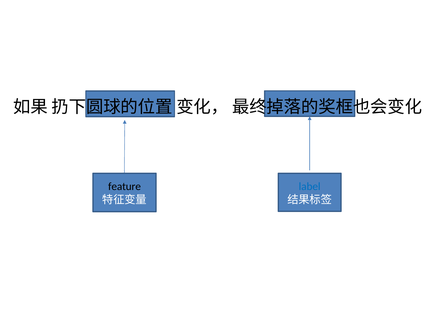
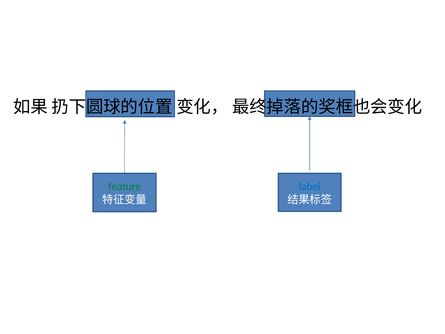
feature colour: black -> green
